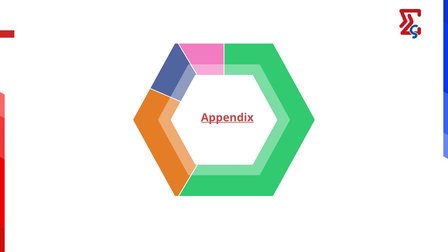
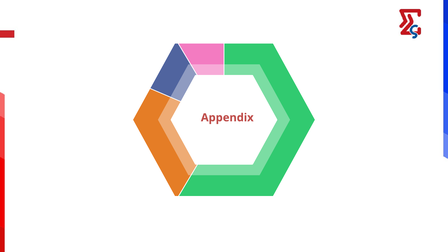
Appendix underline: present -> none
